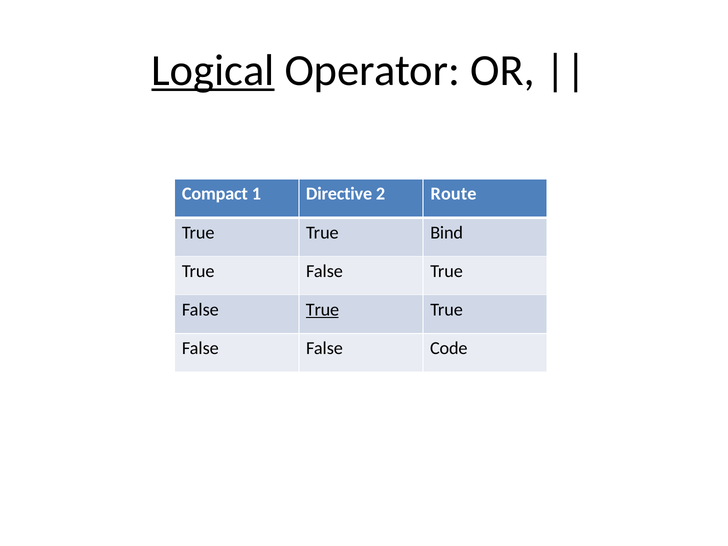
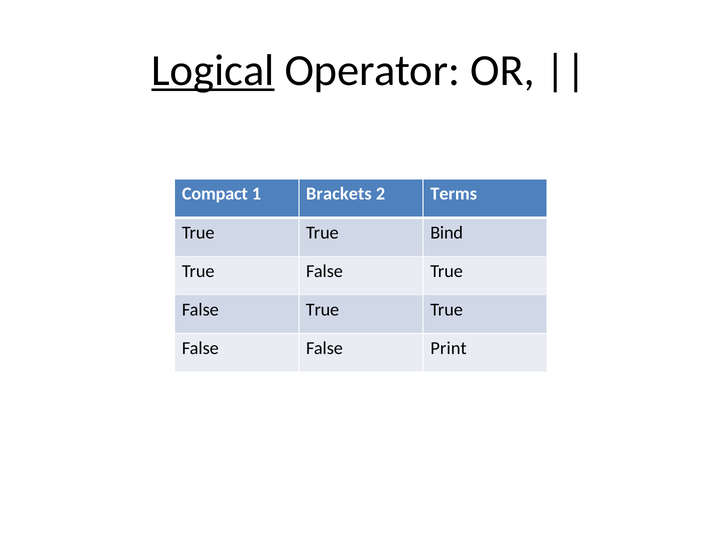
Directive: Directive -> Brackets
Route: Route -> Terms
True at (322, 310) underline: present -> none
Code: Code -> Print
